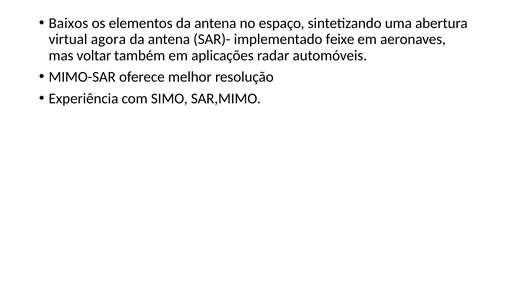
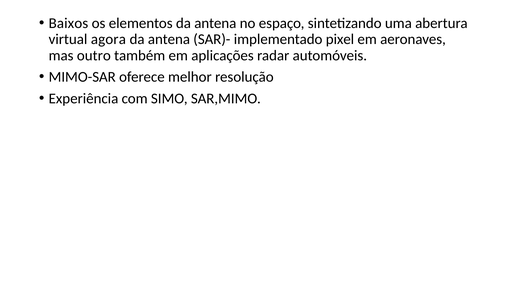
feixe: feixe -> pixel
voltar: voltar -> outro
